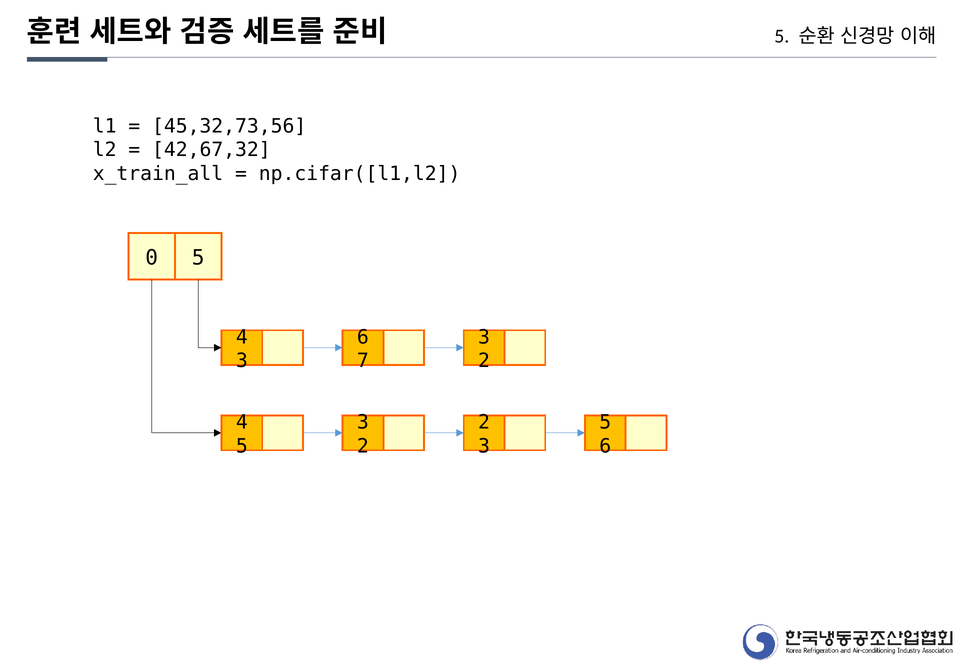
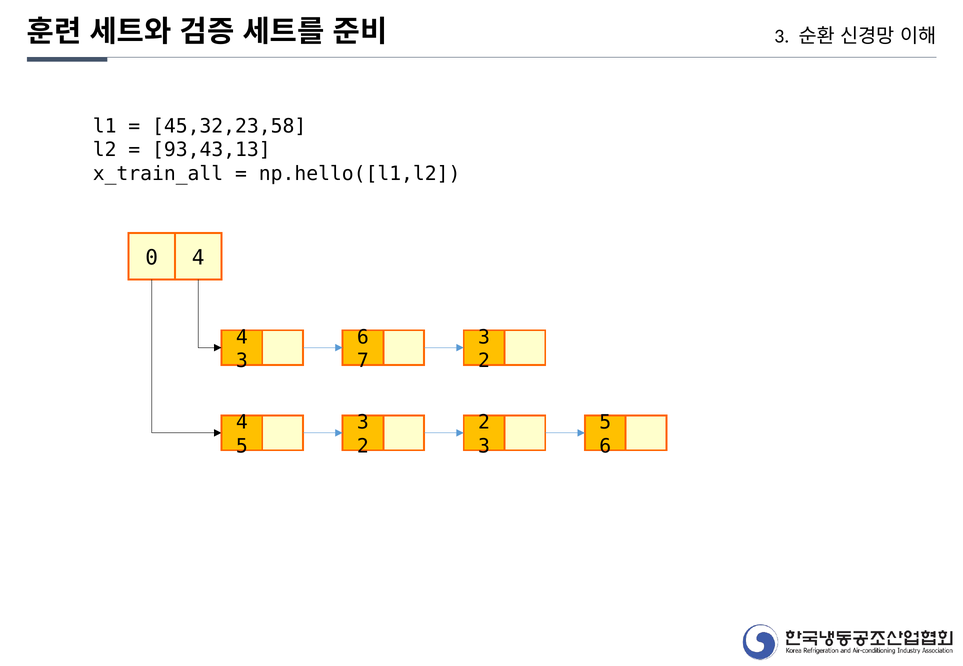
5 at (782, 36): 5 -> 3
45,32,73,56: 45,32,73,56 -> 45,32,23,58
42,67,32: 42,67,32 -> 93,43,13
np.cifar([l1,l2: np.cifar([l1,l2 -> np.hello([l1,l2
0 5: 5 -> 4
